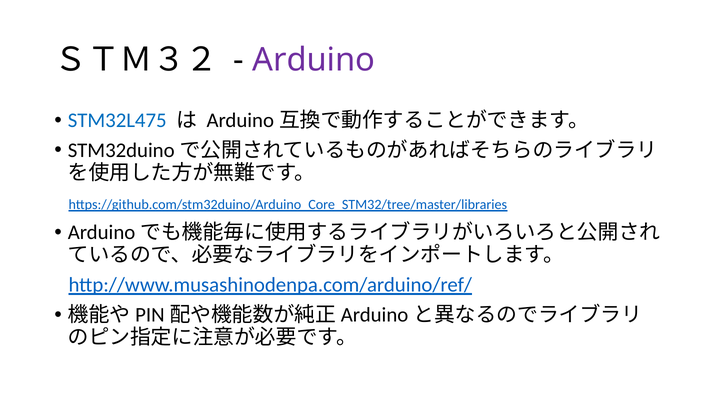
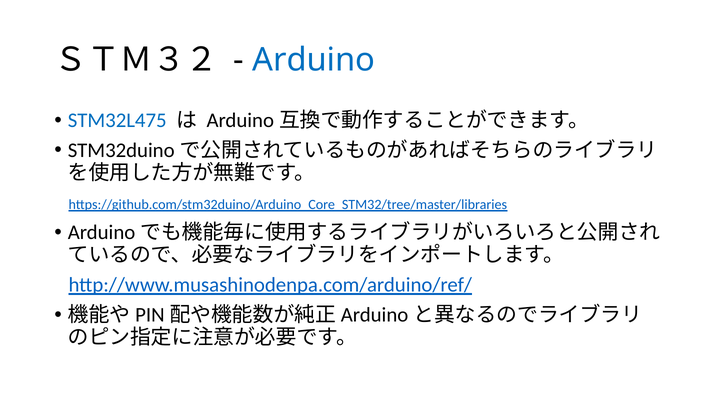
Arduino colour: purple -> blue
